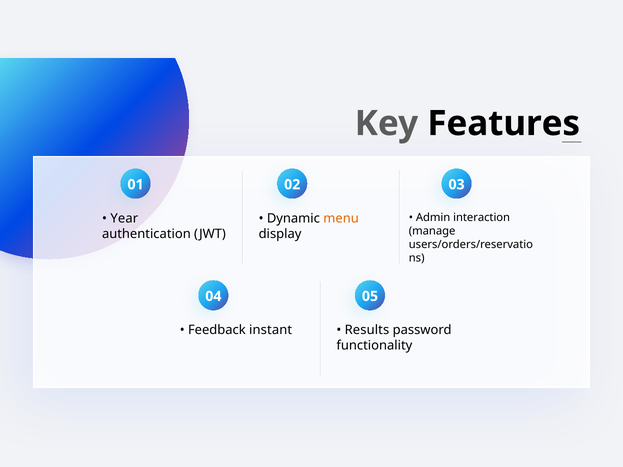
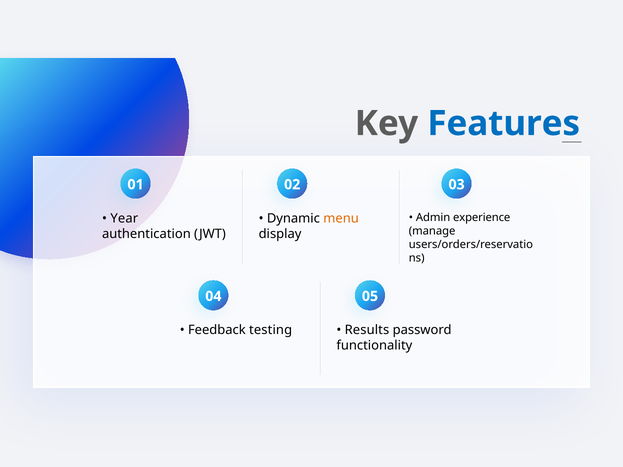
Features colour: black -> blue
interaction: interaction -> experience
instant: instant -> testing
